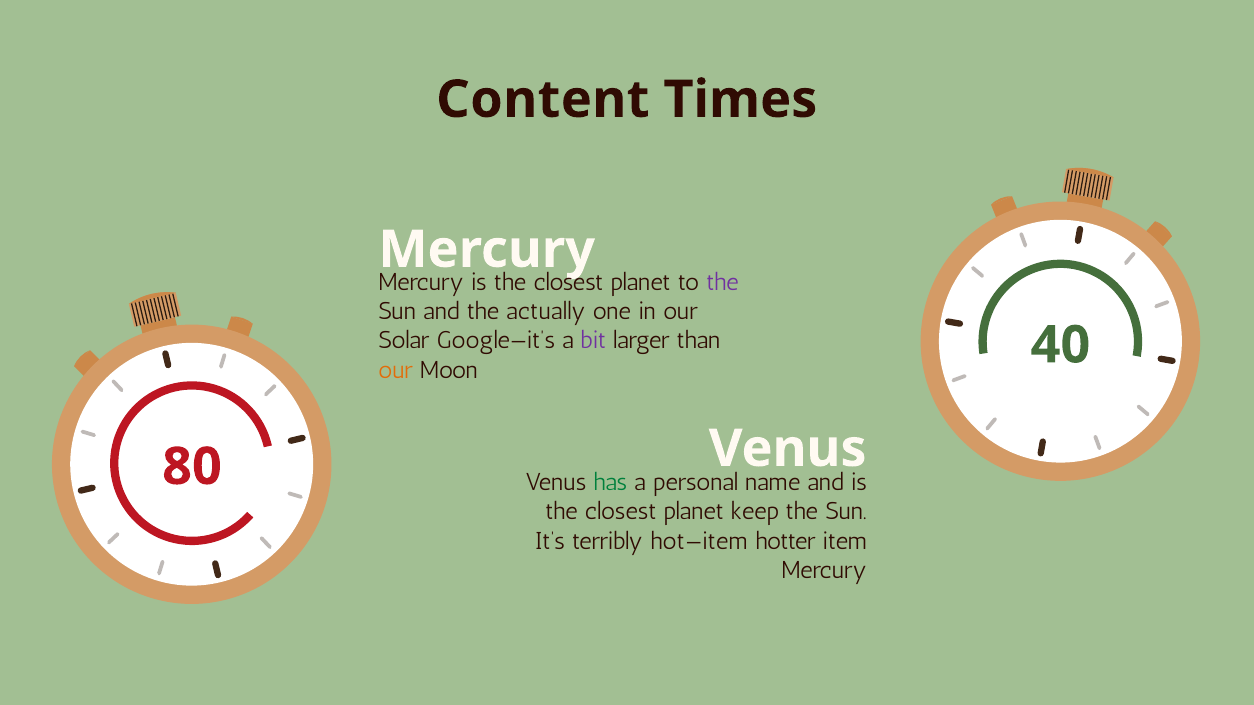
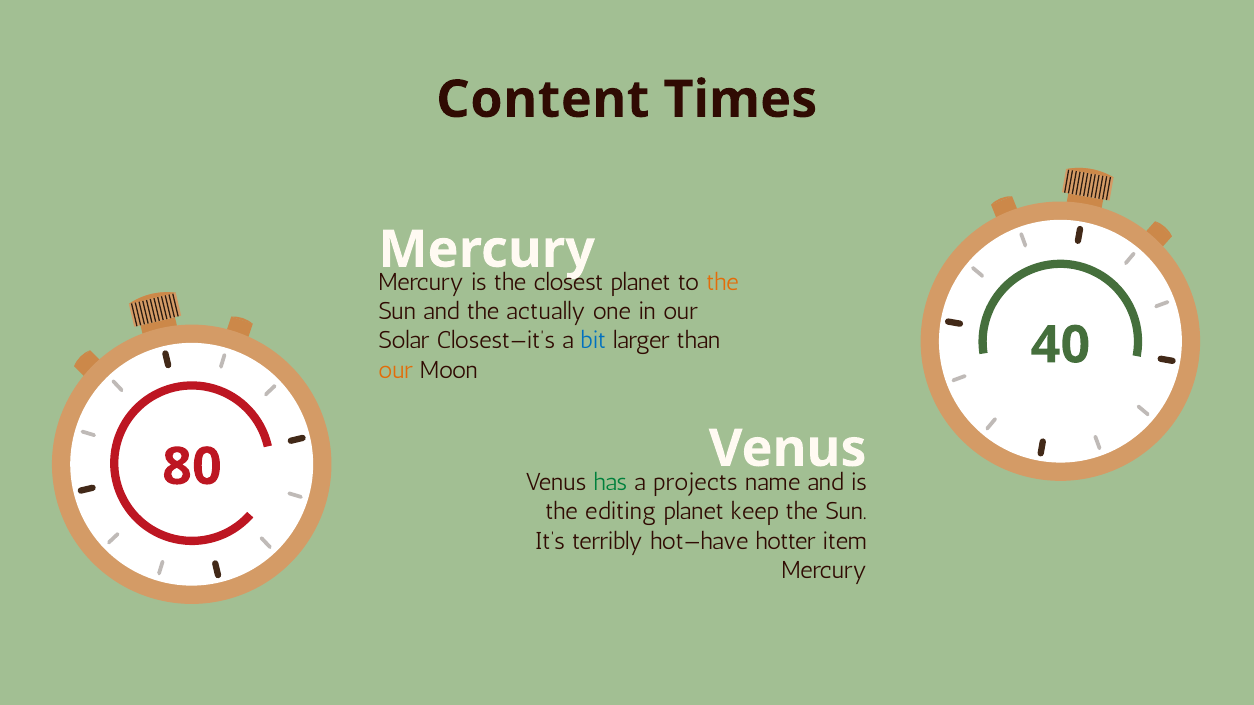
the at (722, 282) colour: purple -> orange
Google—it’s: Google—it’s -> Closest—it’s
bit colour: purple -> blue
personal: personal -> projects
closest at (621, 512): closest -> editing
hot—item: hot—item -> hot—have
